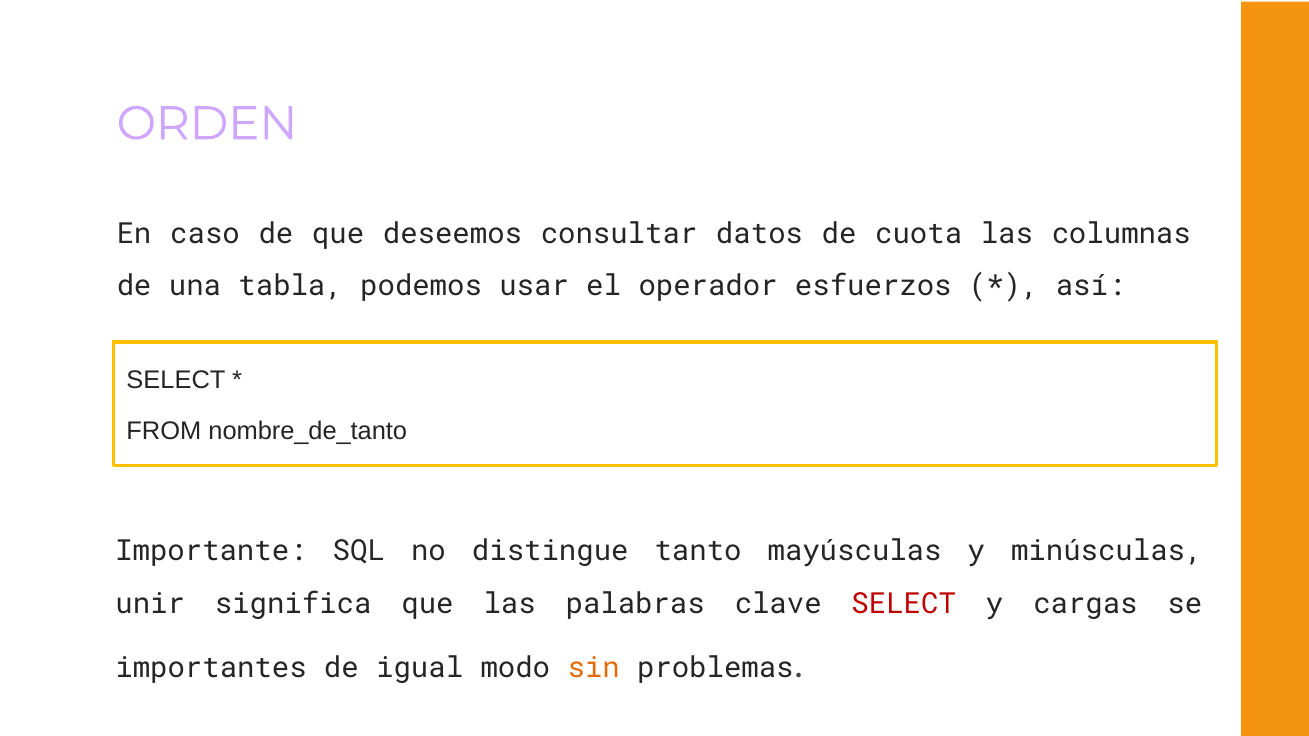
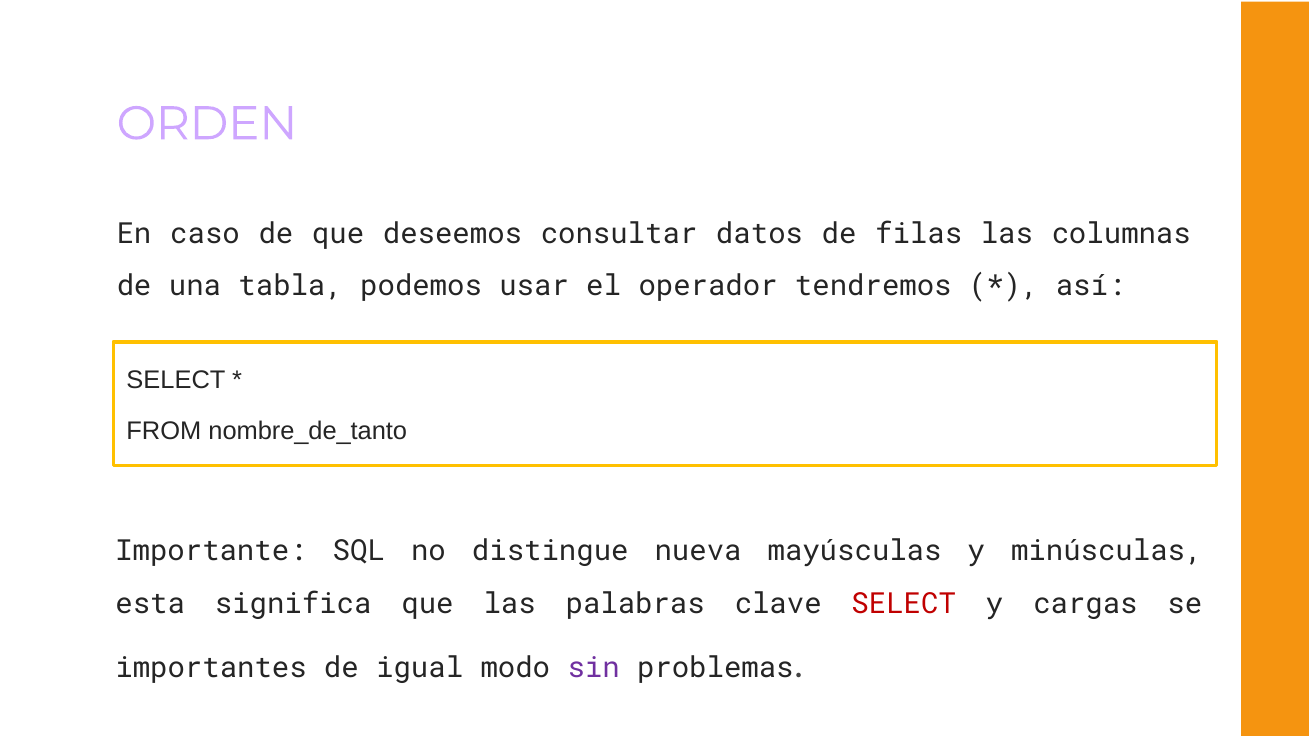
cuota: cuota -> filas
esfuerzos: esfuerzos -> tendremos
tanto: tanto -> nueva
unir: unir -> esta
sin colour: orange -> purple
